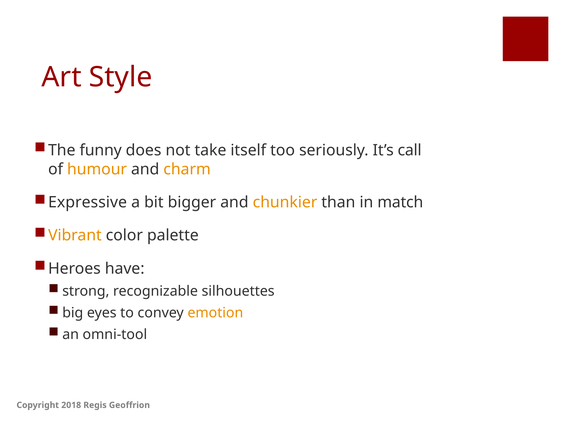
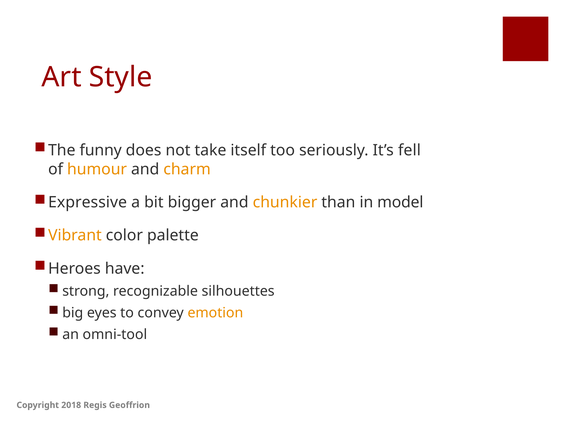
call: call -> fell
match: match -> model
